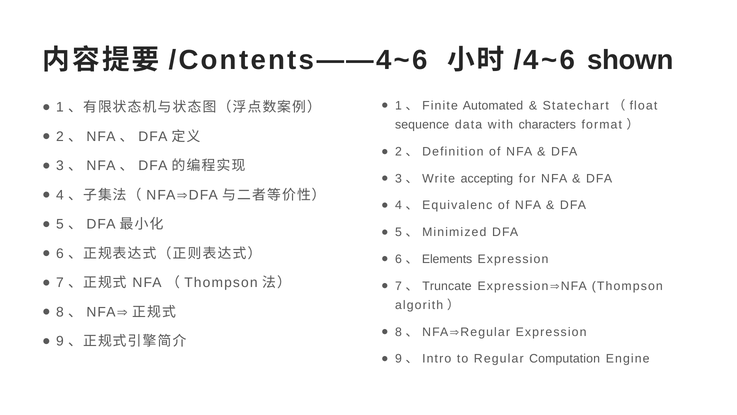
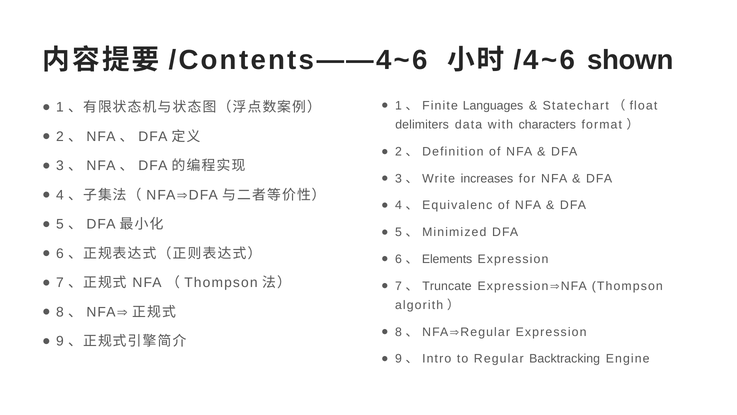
Automated: Automated -> Languages
sequence: sequence -> delimiters
accepting: accepting -> increases
Computation: Computation -> Backtracking
